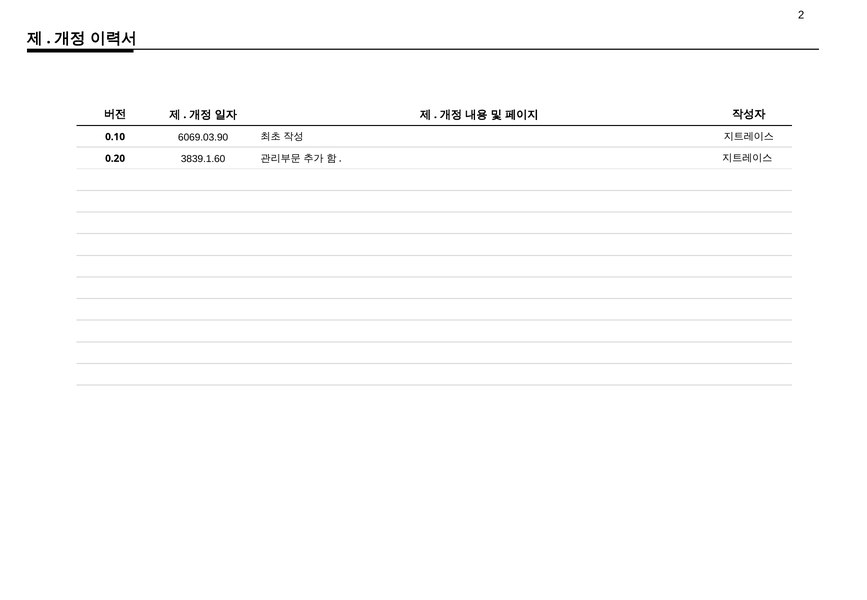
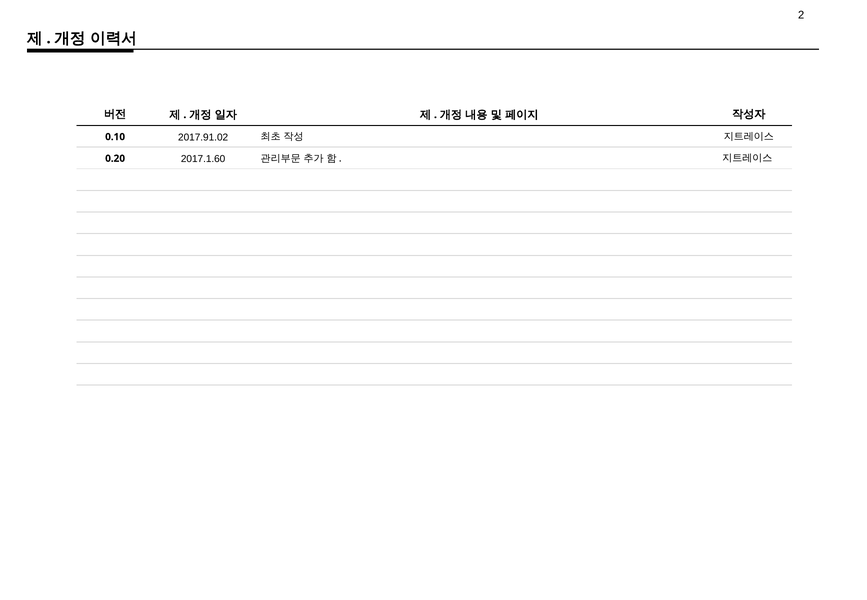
6069.03.90: 6069.03.90 -> 2017.91.02
3839.1.60: 3839.1.60 -> 2017.1.60
